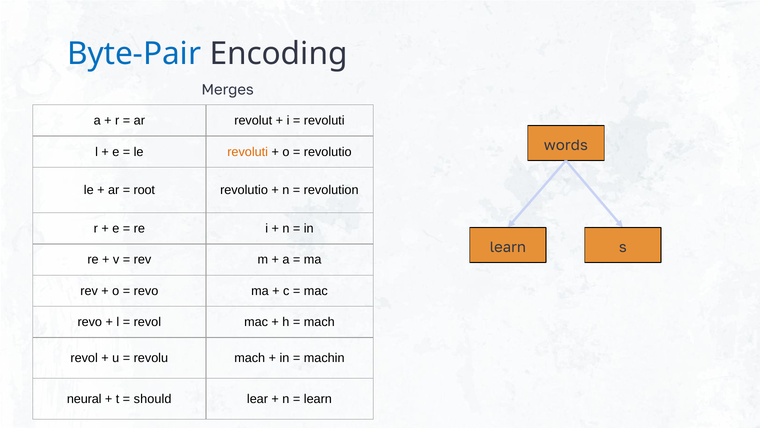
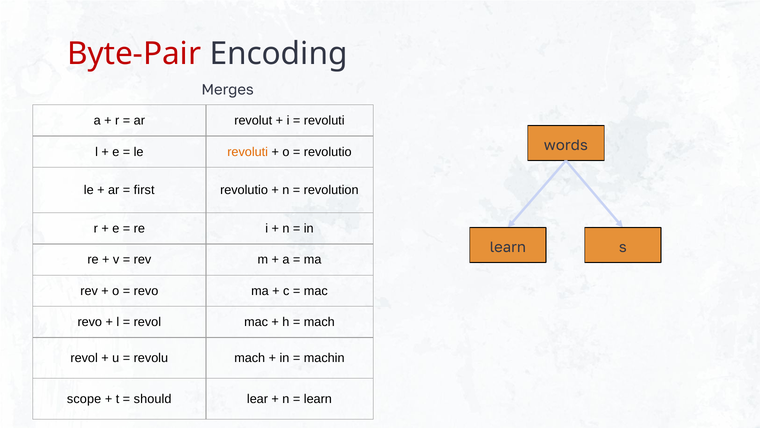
Byte-Pair colour: blue -> red
root: root -> first
neural: neural -> scope
